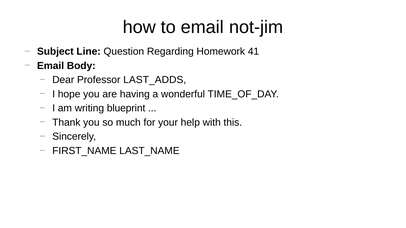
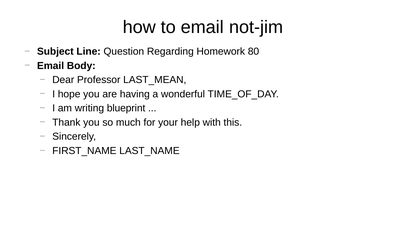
41: 41 -> 80
LAST_ADDS: LAST_ADDS -> LAST_MEAN
